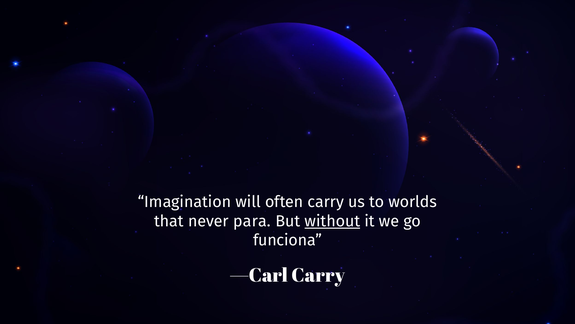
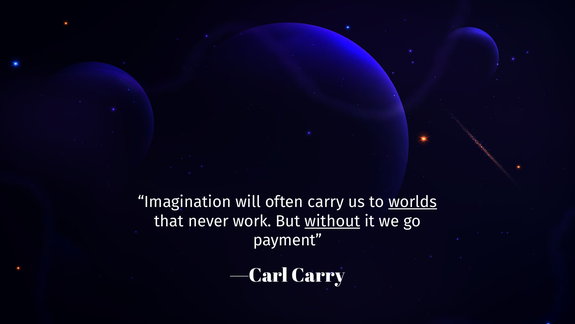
worlds underline: none -> present
para: para -> work
funciona: funciona -> payment
